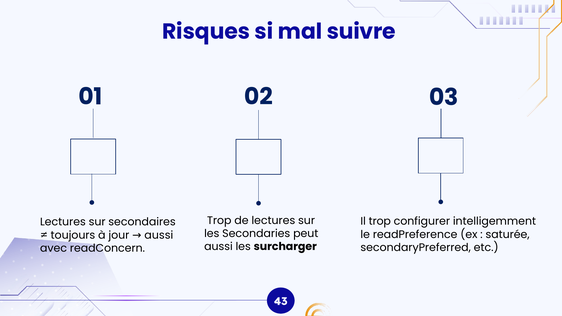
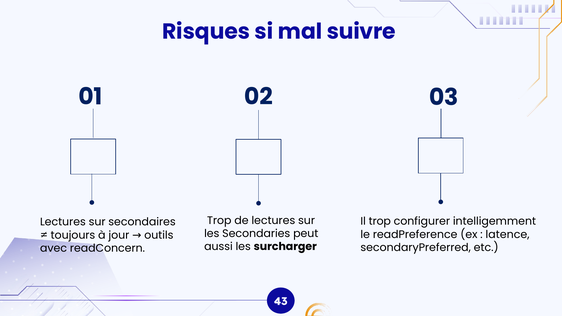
saturée: saturée -> latence
jour aussi: aussi -> outils
